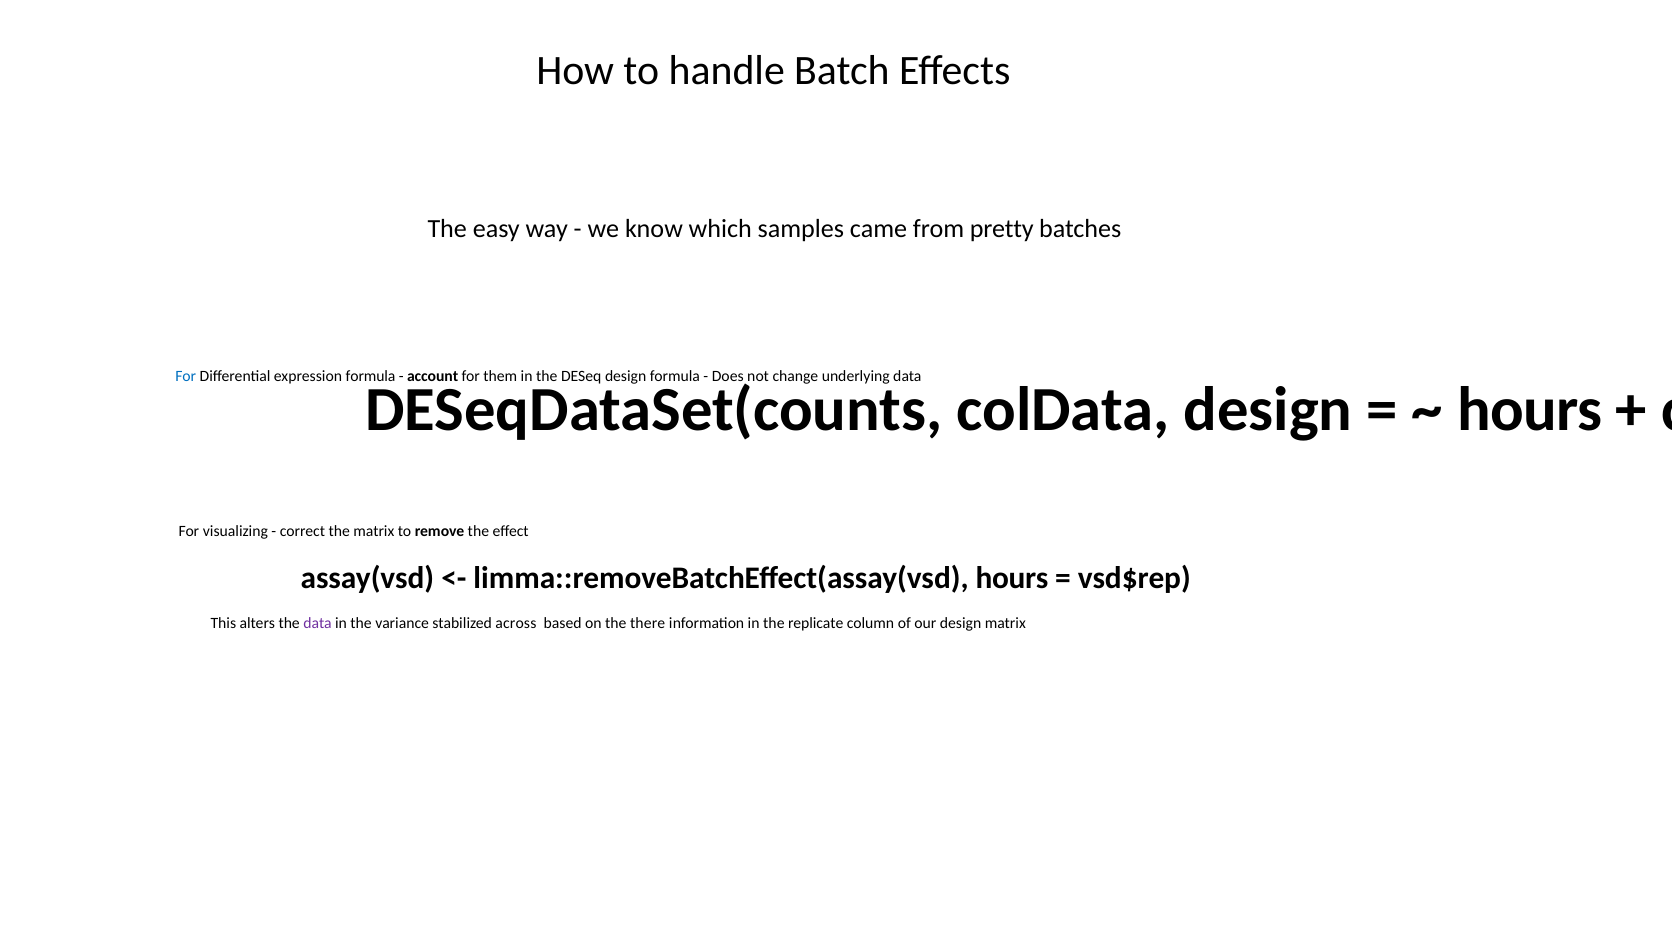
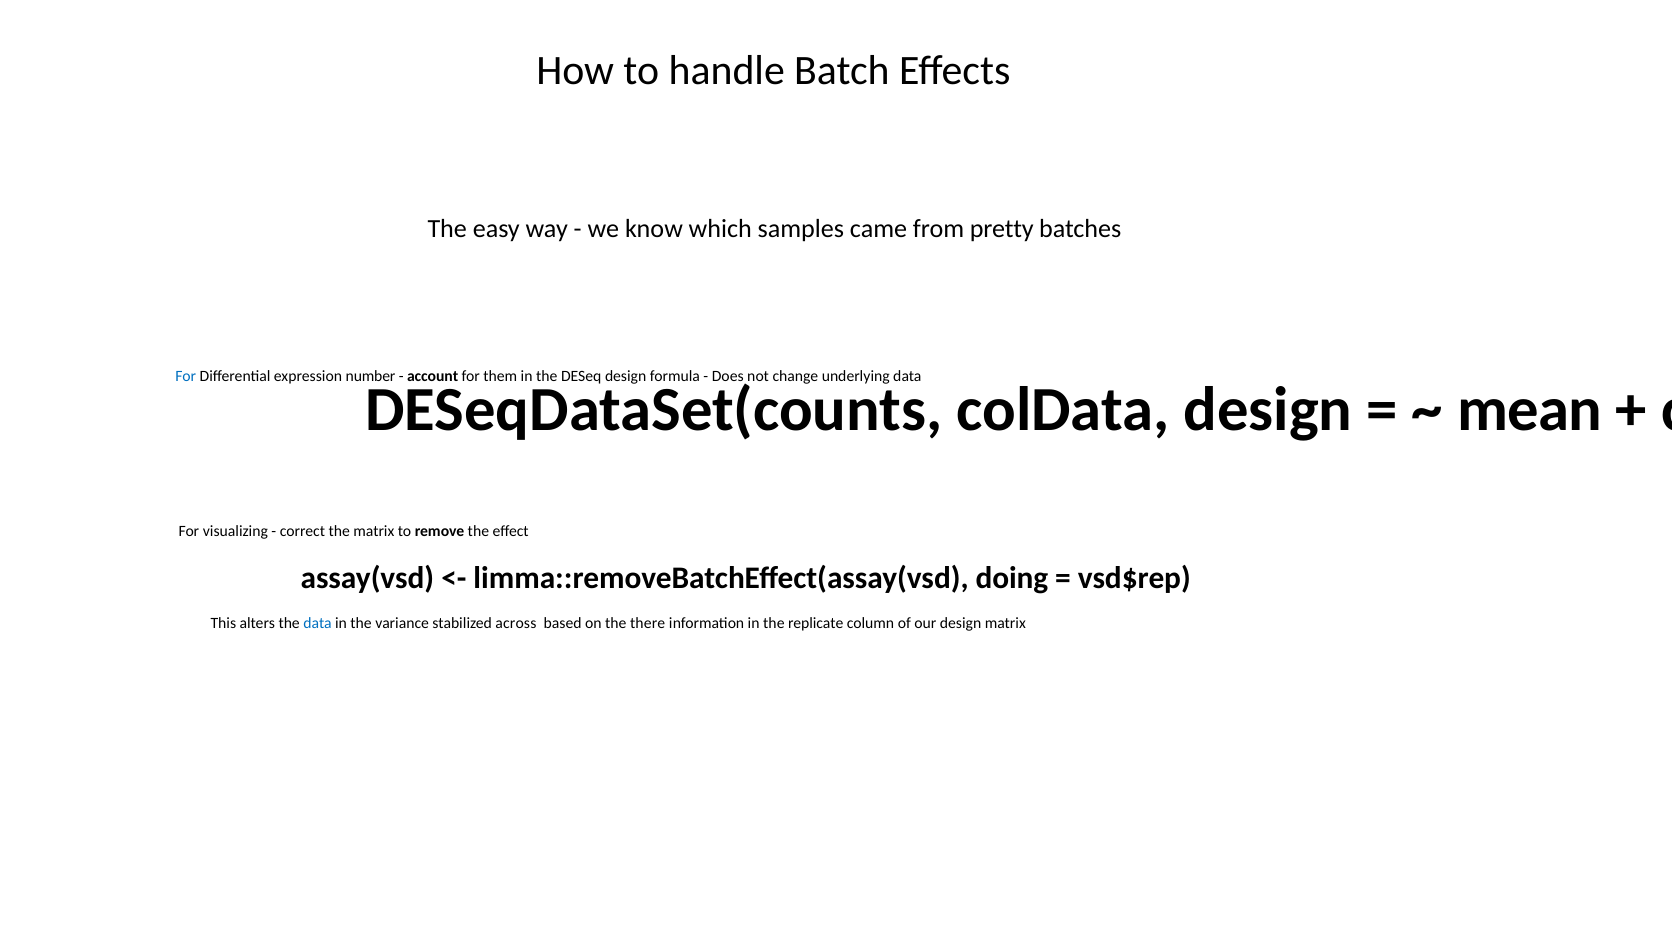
expression formula: formula -> number
hours at (1530, 410): hours -> mean
limma::removeBatchEffect(assay(vsd hours: hours -> doing
data at (318, 623) colour: purple -> blue
